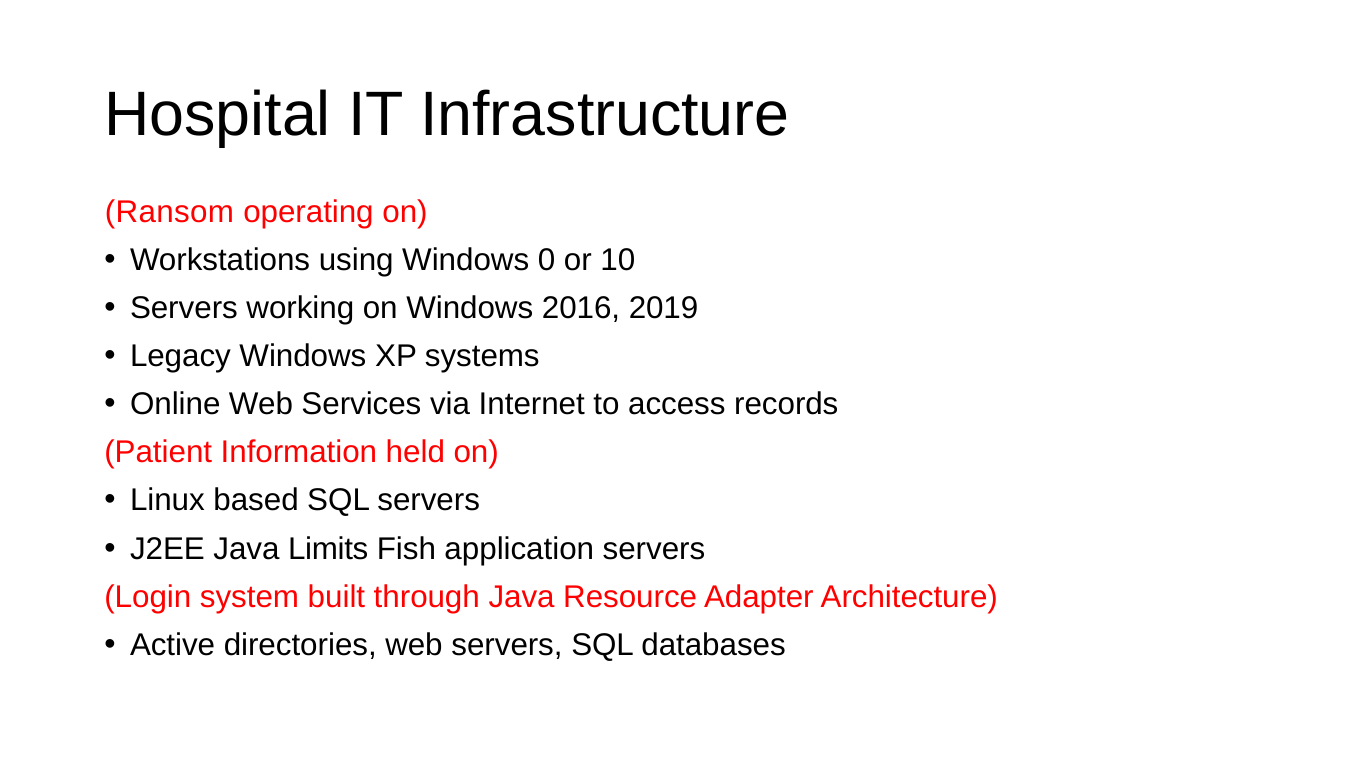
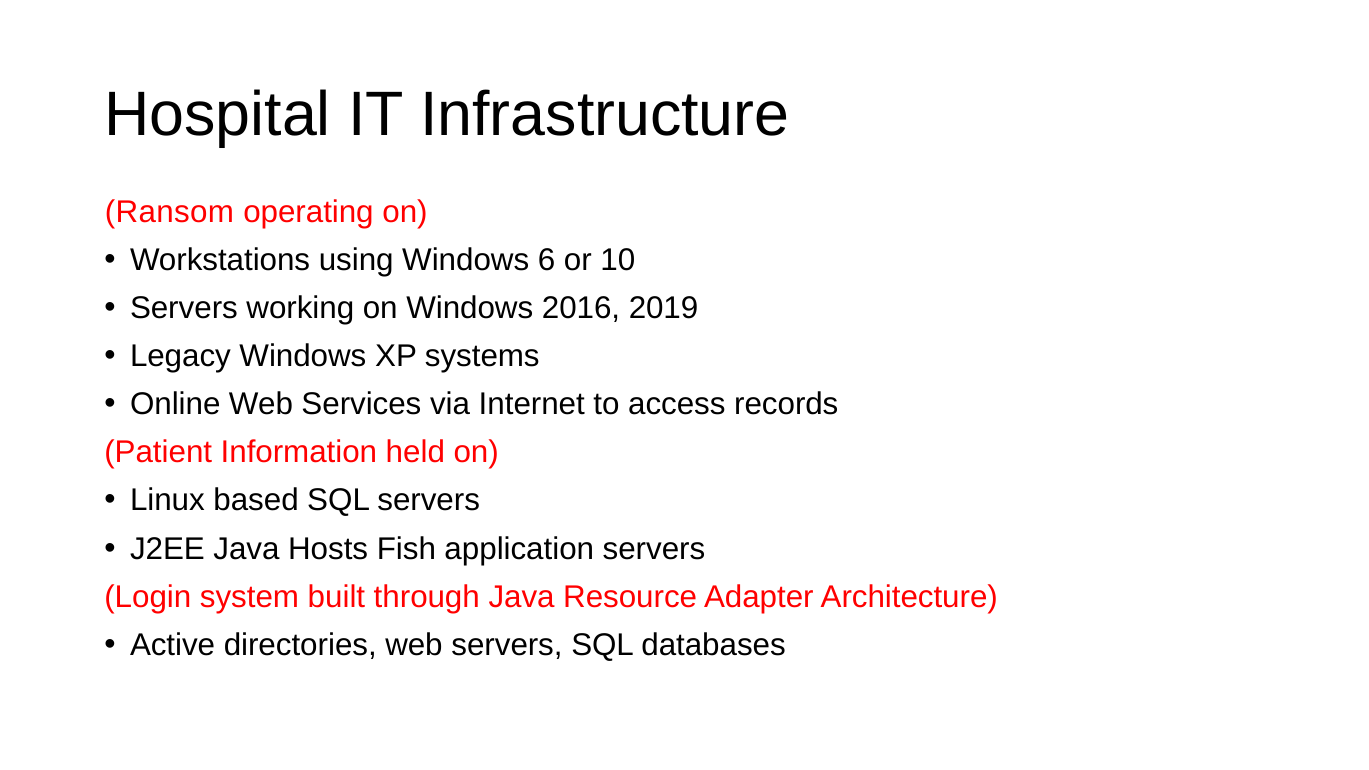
0: 0 -> 6
Limits: Limits -> Hosts
